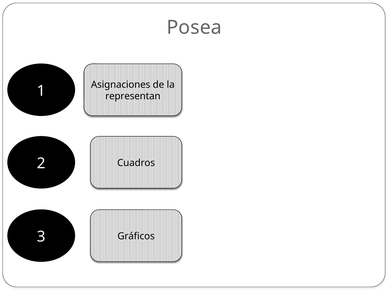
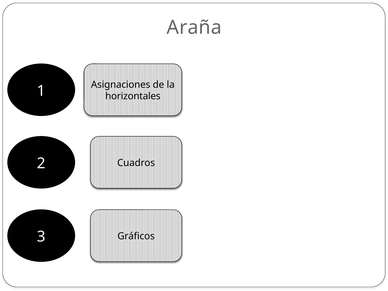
Posea: Posea -> Araña
representan: representan -> horizontales
